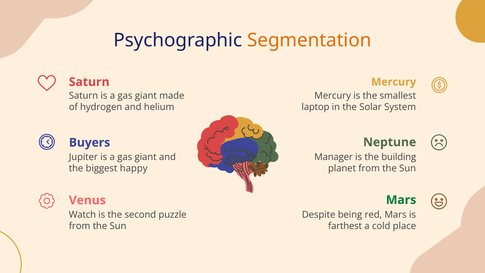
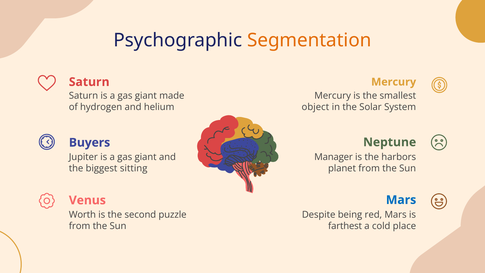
laptop: laptop -> object
building: building -> harbors
happy: happy -> sitting
Mars at (401, 200) colour: green -> blue
Watch: Watch -> Worth
